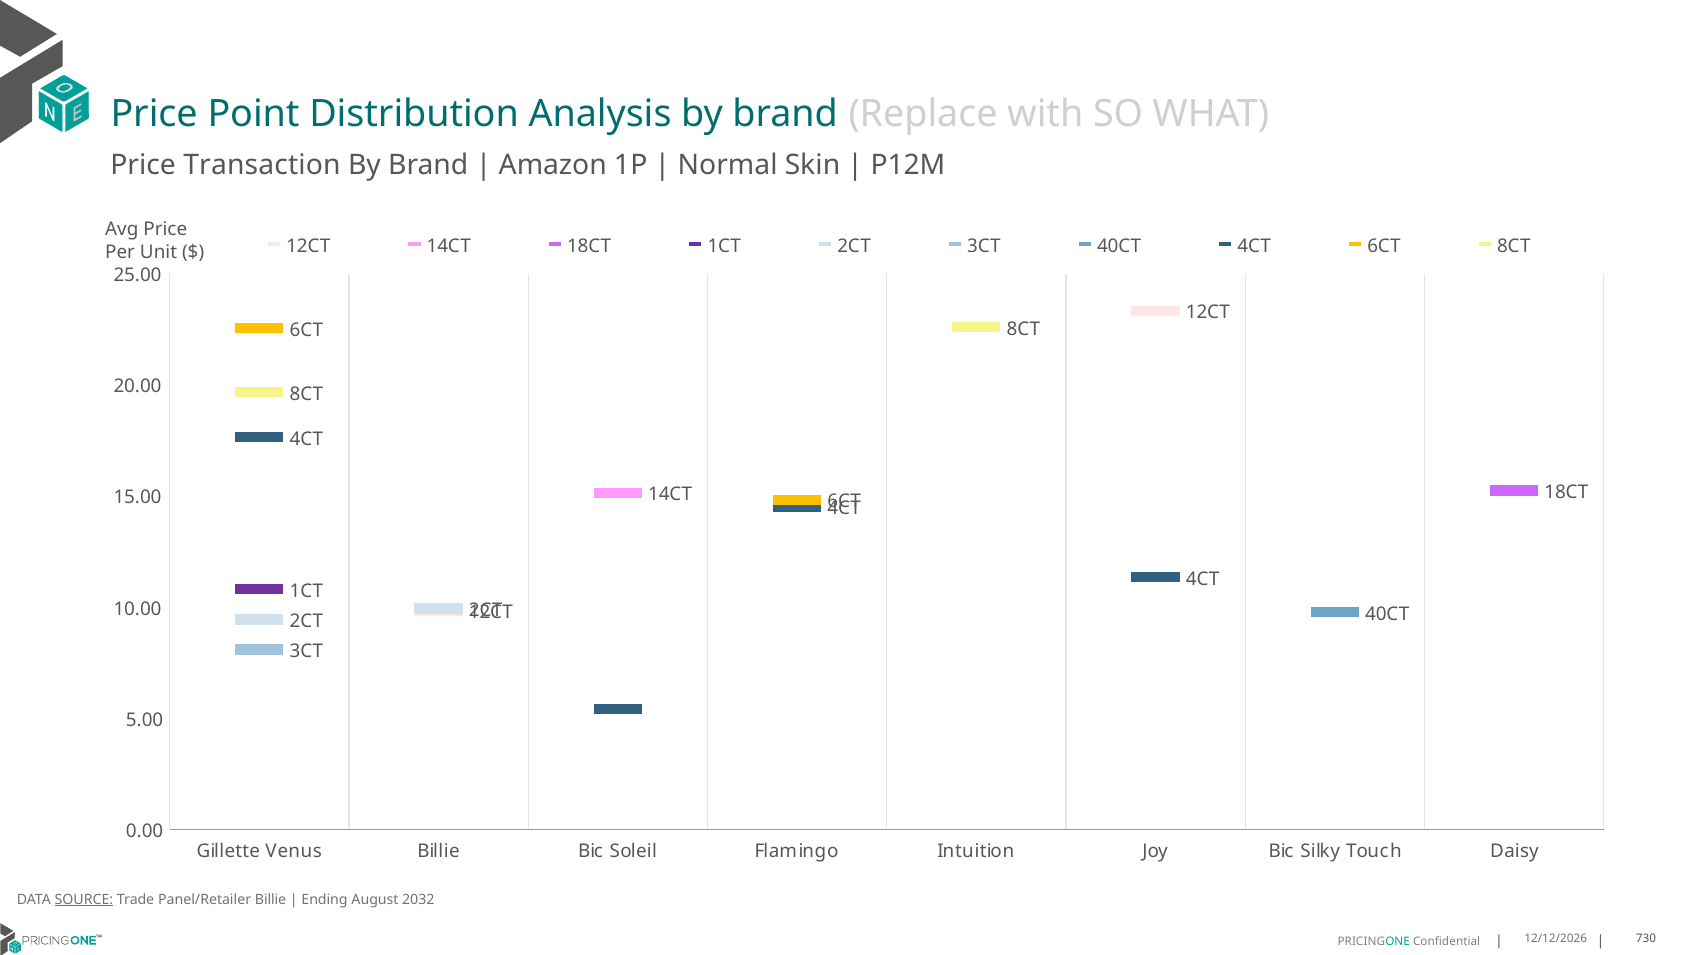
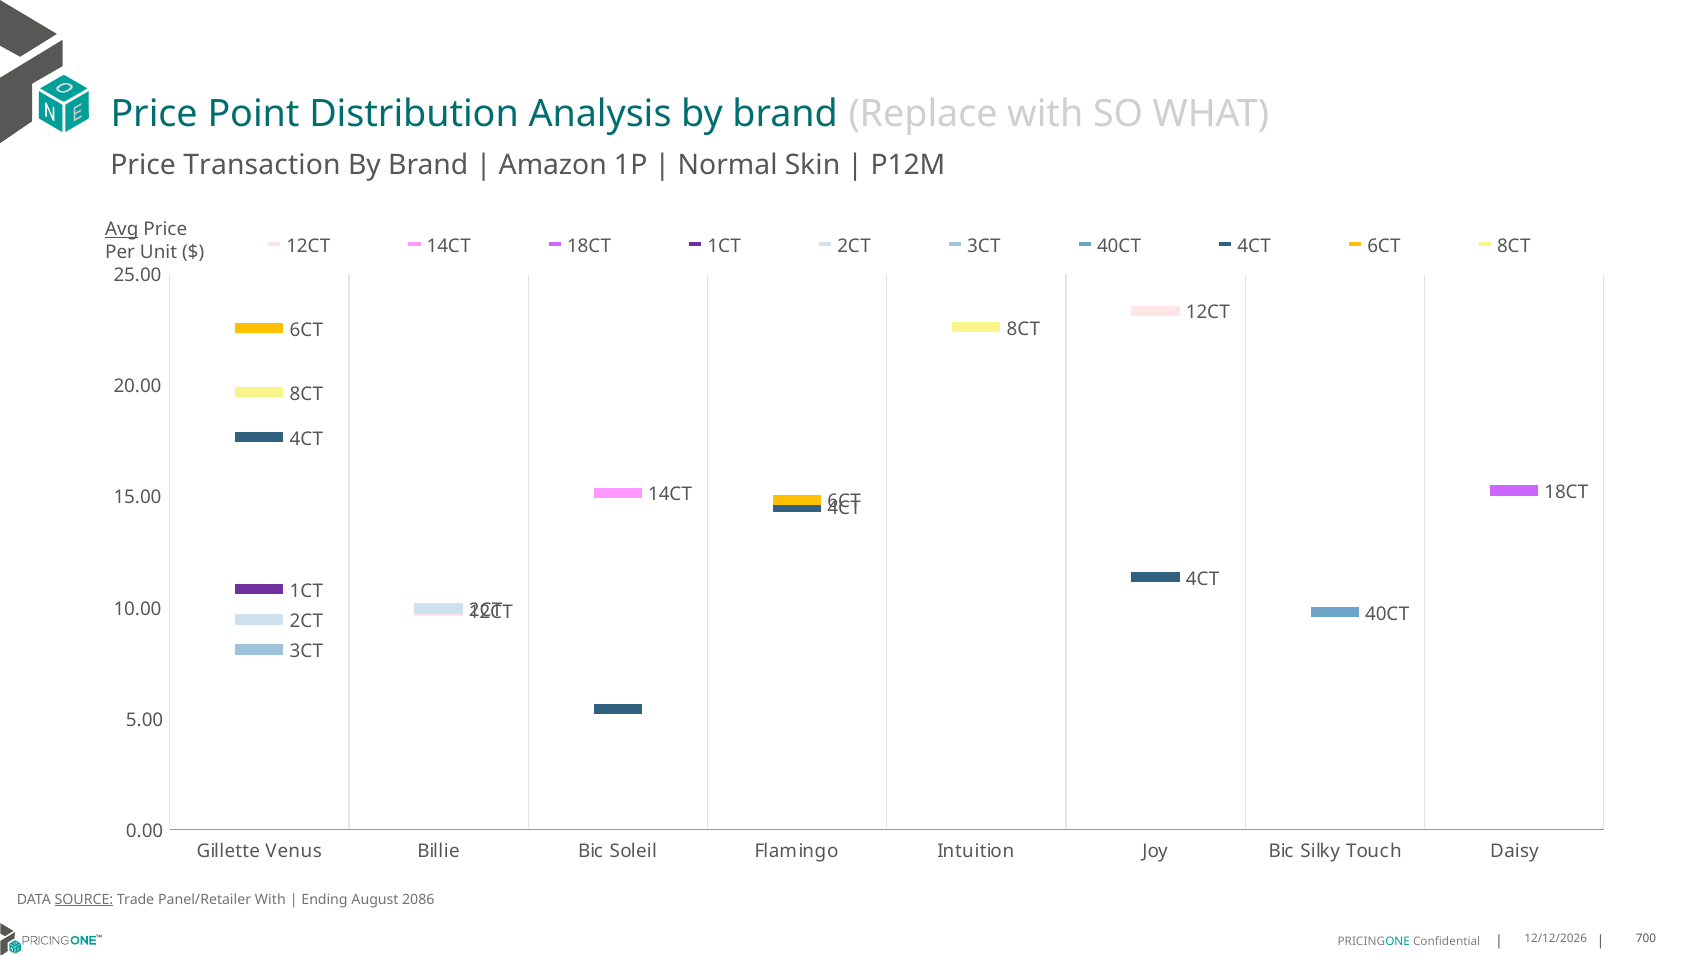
Avg underline: none -> present
Panel/Retailer Billie: Billie -> With
2032: 2032 -> 2086
730: 730 -> 700
